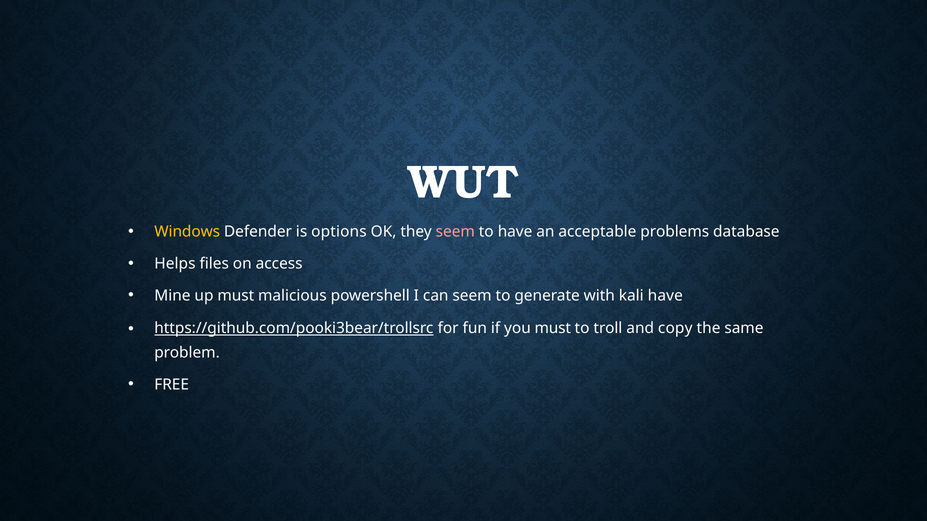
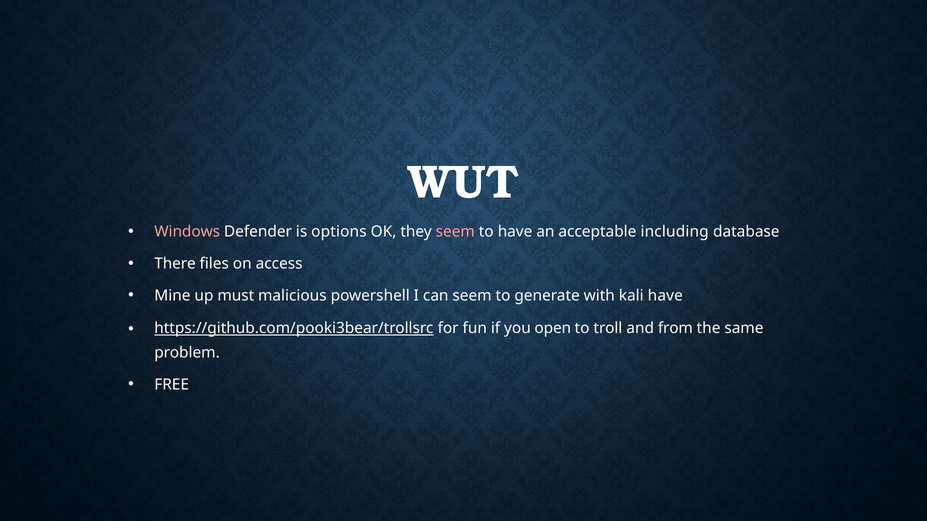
Windows colour: yellow -> pink
problems: problems -> including
Helps: Helps -> There
you must: must -> open
copy: copy -> from
